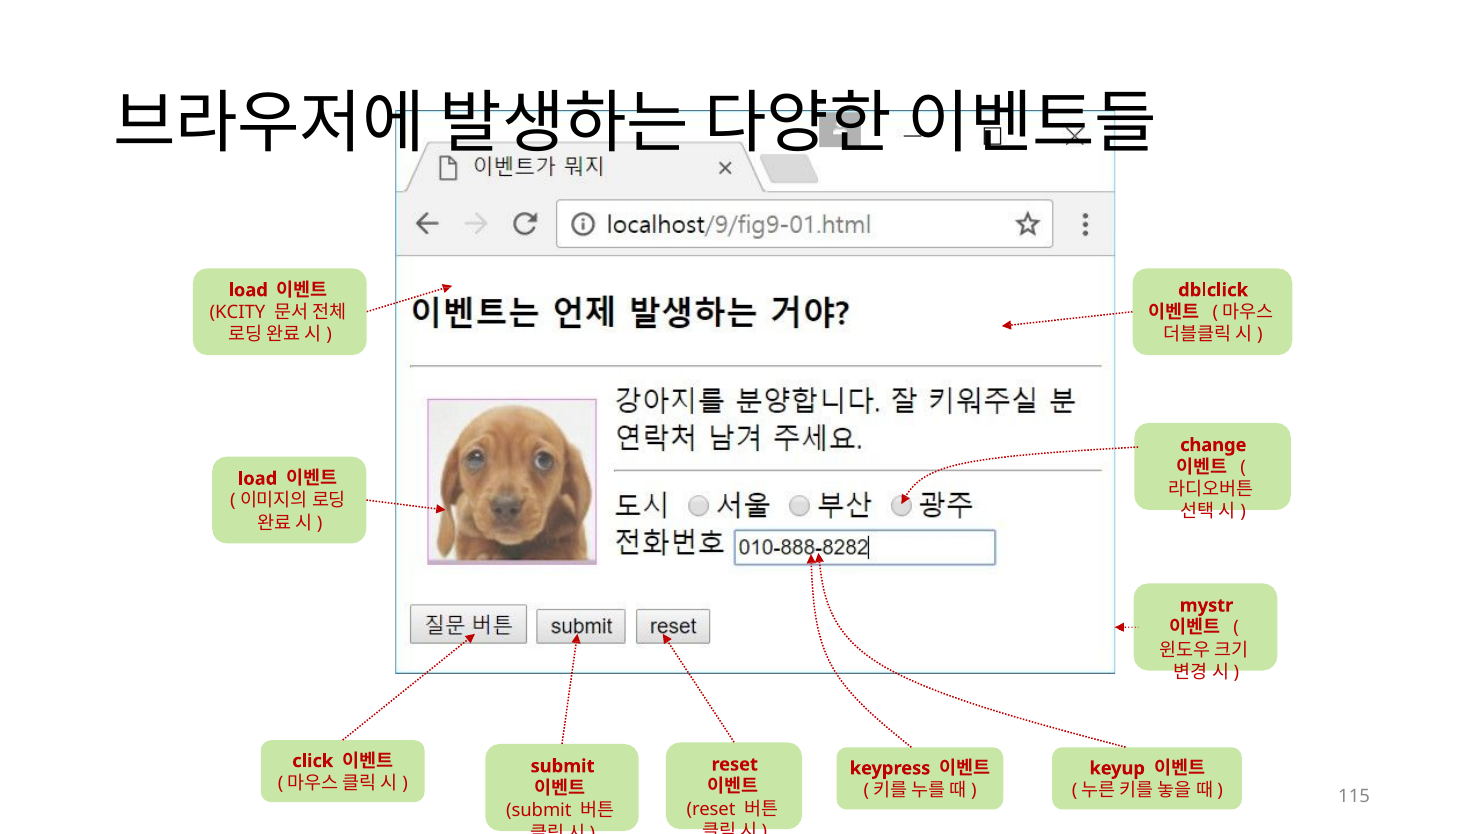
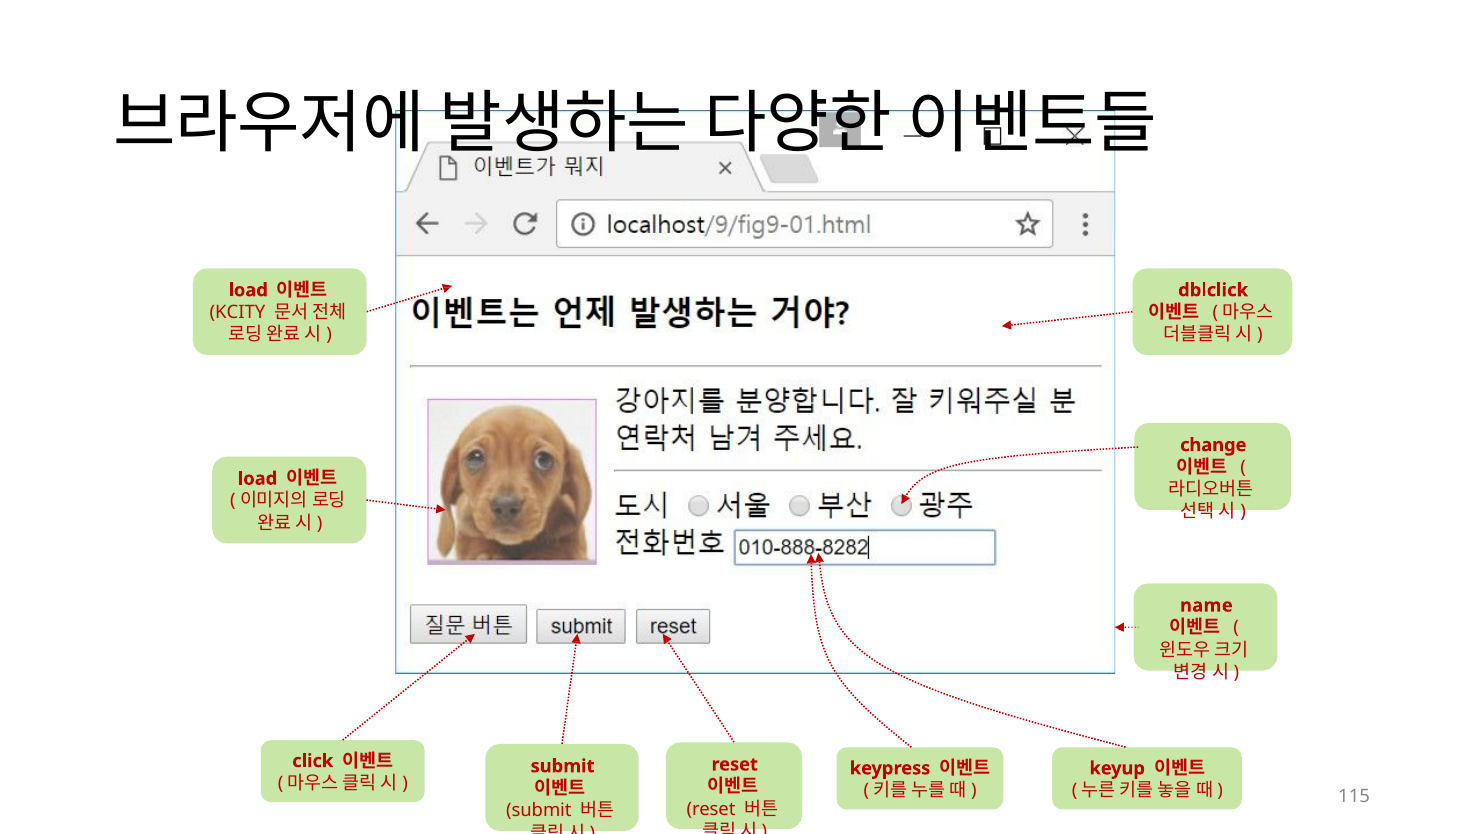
mystr: mystr -> name
